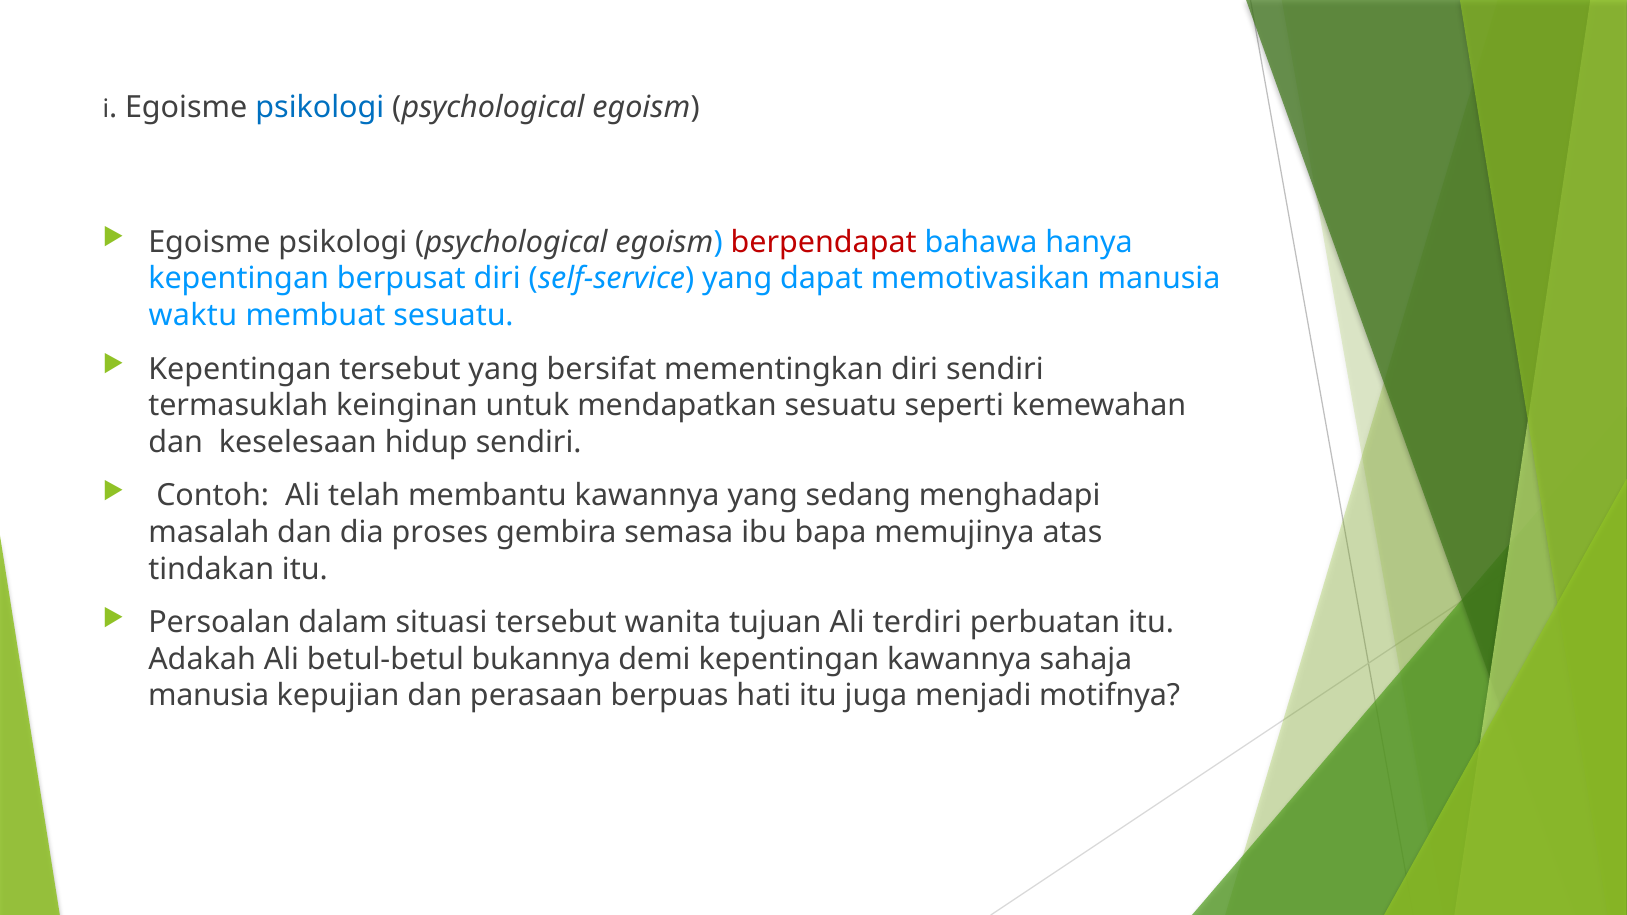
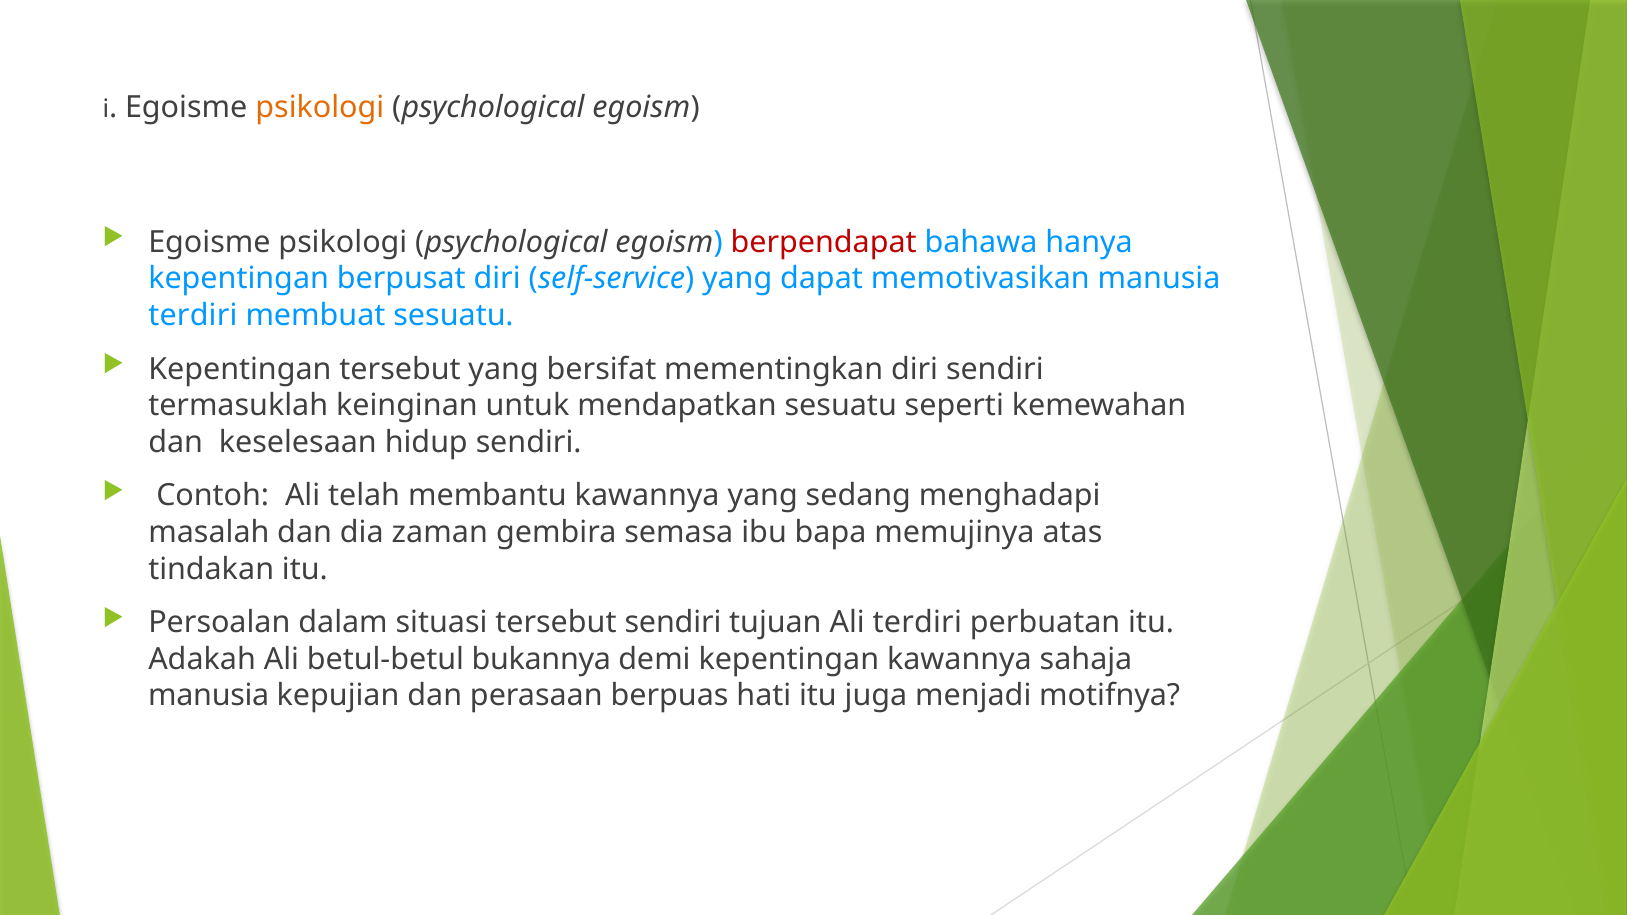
psikologi at (320, 108) colour: blue -> orange
waktu at (193, 316): waktu -> terdiri
proses: proses -> zaman
tersebut wanita: wanita -> sendiri
